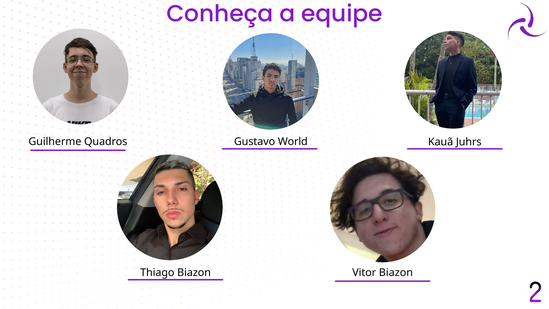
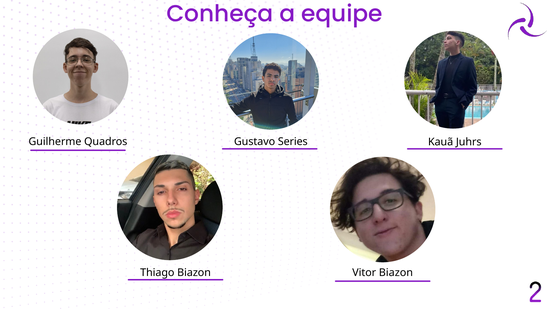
World: World -> Series
